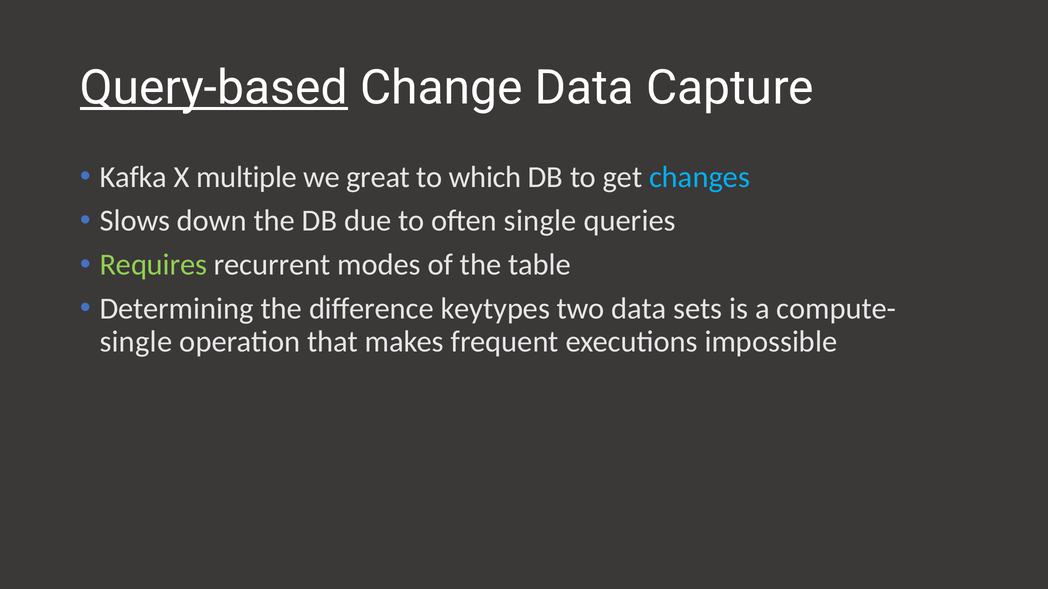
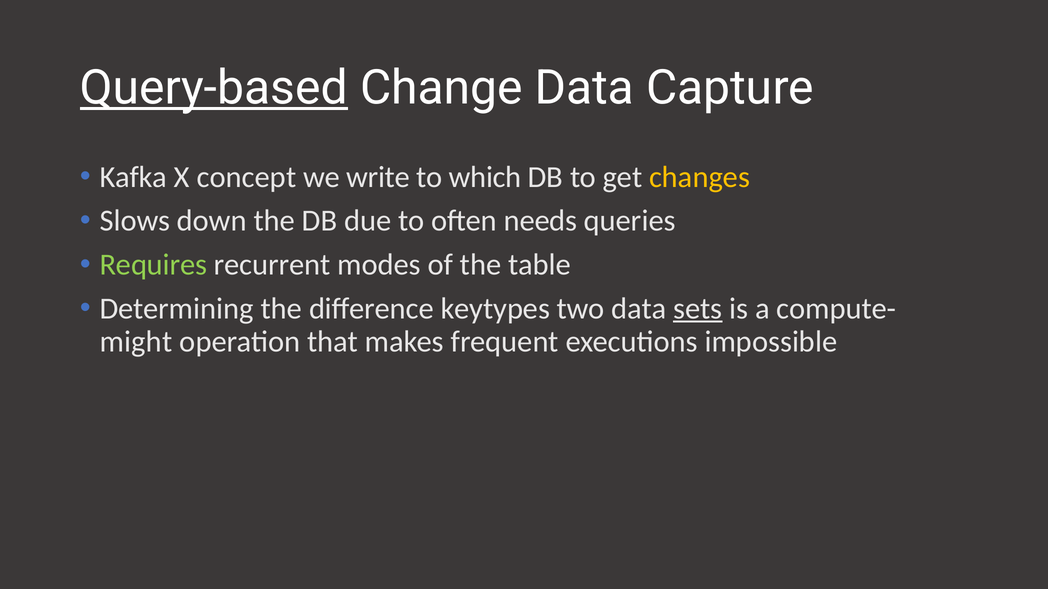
multiple: multiple -> concept
great: great -> write
changes colour: light blue -> yellow
often single: single -> needs
sets underline: none -> present
single at (136, 342): single -> might
